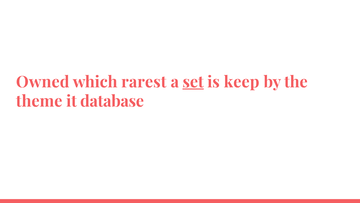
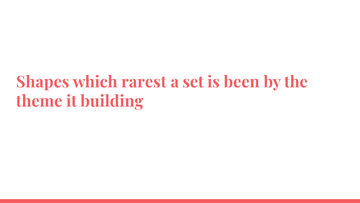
Owned: Owned -> Shapes
set underline: present -> none
keep: keep -> been
database: database -> building
